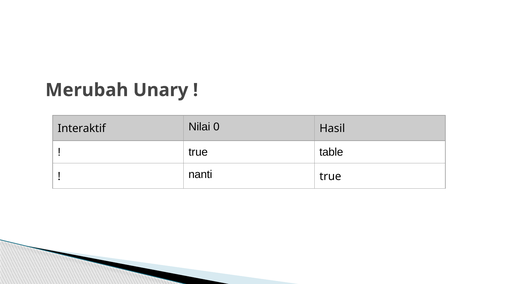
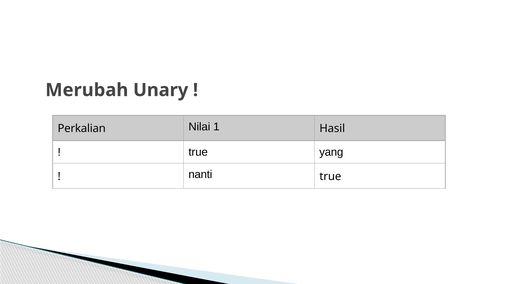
Interaktif: Interaktif -> Perkalian
0: 0 -> 1
table: table -> yang
